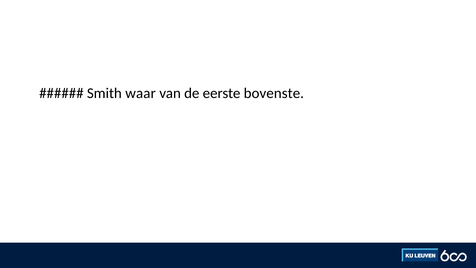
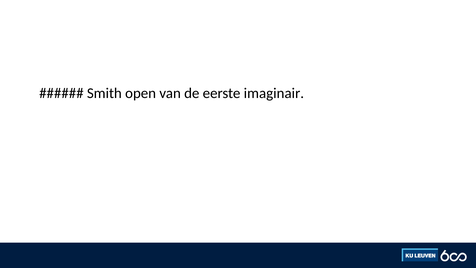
waar: waar -> open
bovenste: bovenste -> imaginair
